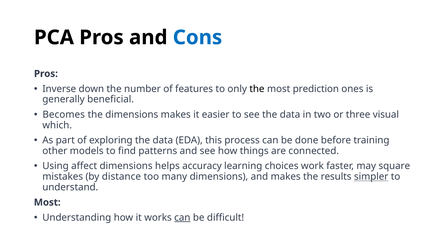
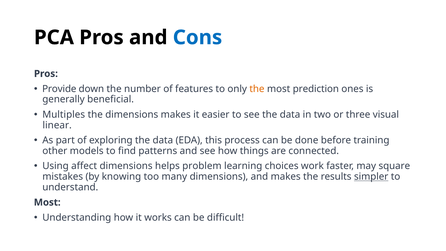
Inverse: Inverse -> Provide
the at (257, 89) colour: black -> orange
Becomes: Becomes -> Multiples
which: which -> linear
accuracy: accuracy -> problem
distance: distance -> knowing
can at (182, 217) underline: present -> none
